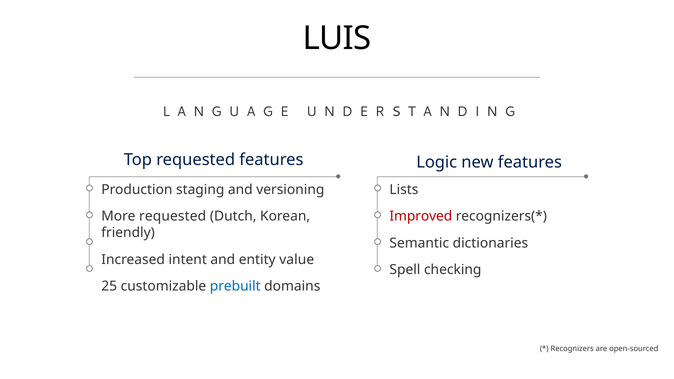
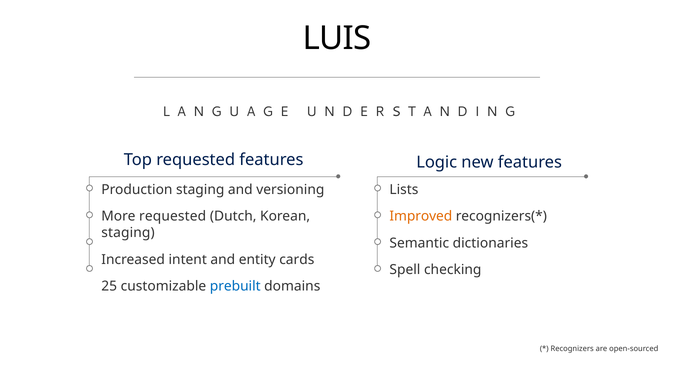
Improved colour: red -> orange
friendly at (128, 233): friendly -> staging
value: value -> cards
